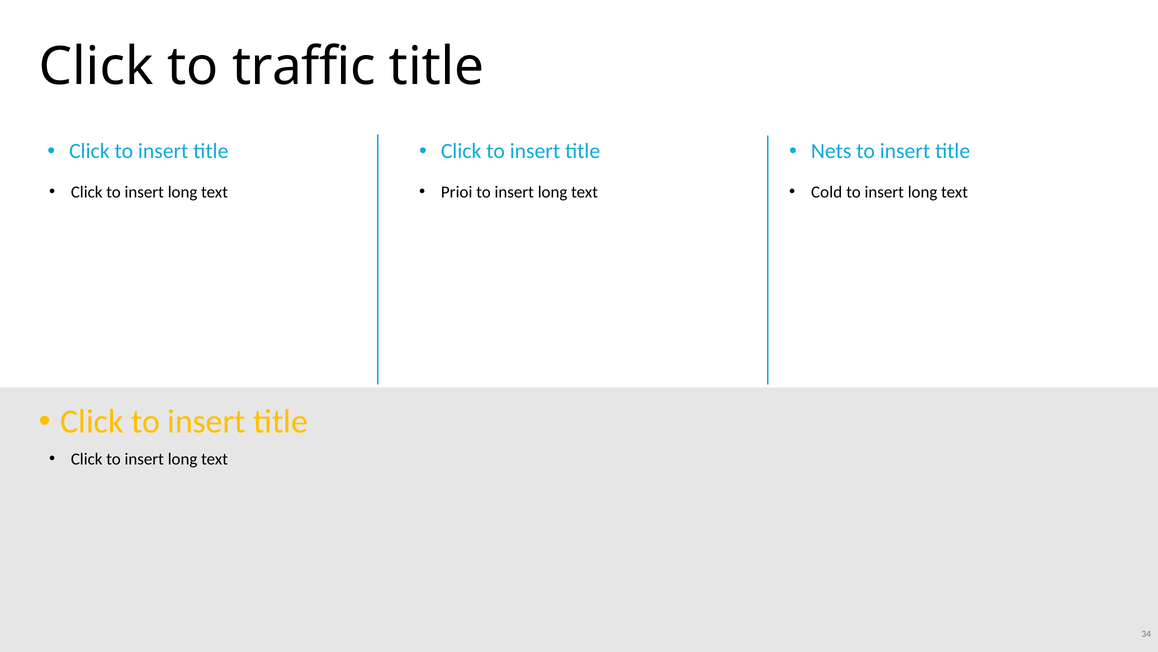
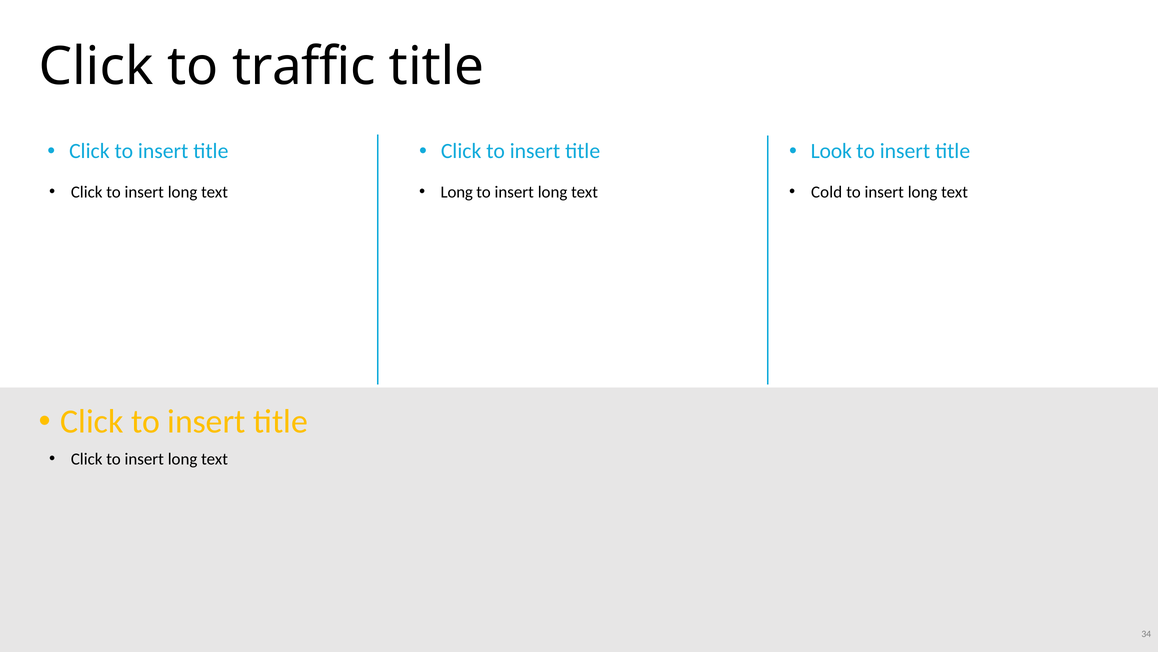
Nets: Nets -> Look
Prioi at (457, 192): Prioi -> Long
